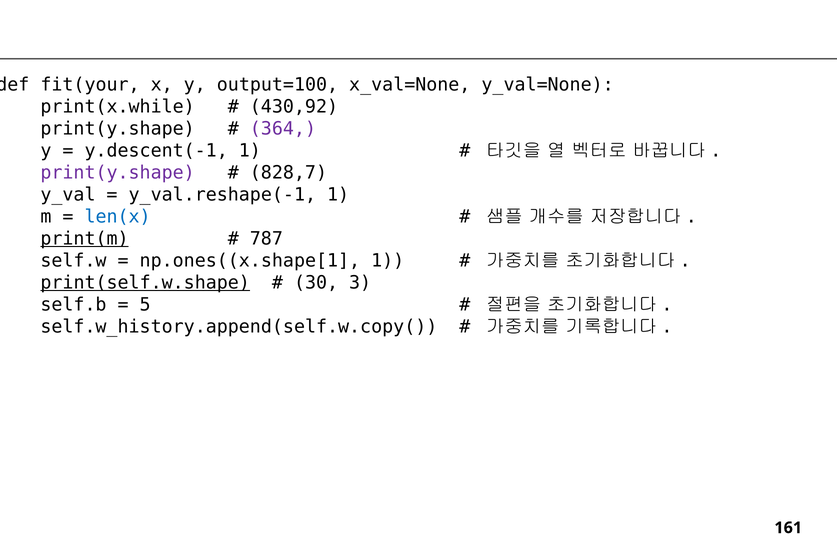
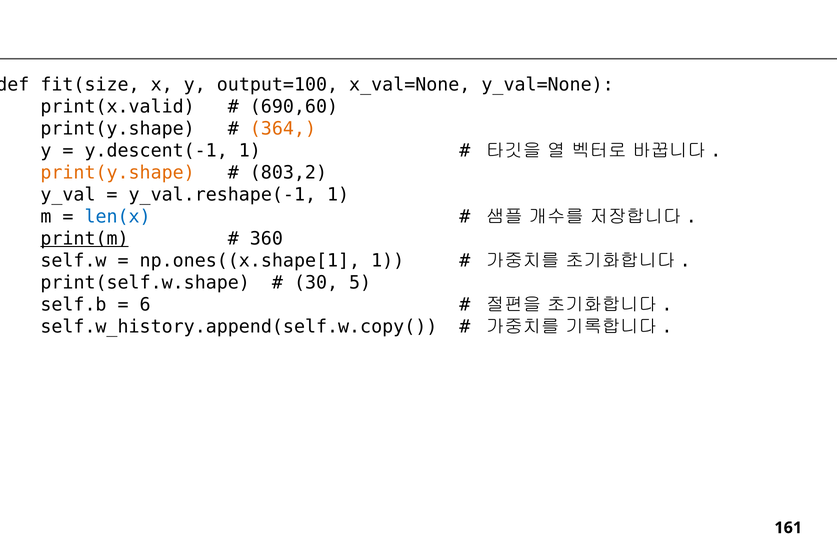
fit(your: fit(your -> fit(size
print(x.while: print(x.while -> print(x.valid
430,92: 430,92 -> 690,60
364 colour: purple -> orange
print(y.shape at (118, 173) colour: purple -> orange
828,7: 828,7 -> 803,2
787: 787 -> 360
print(self.w.shape underline: present -> none
3: 3 -> 5
5: 5 -> 6
